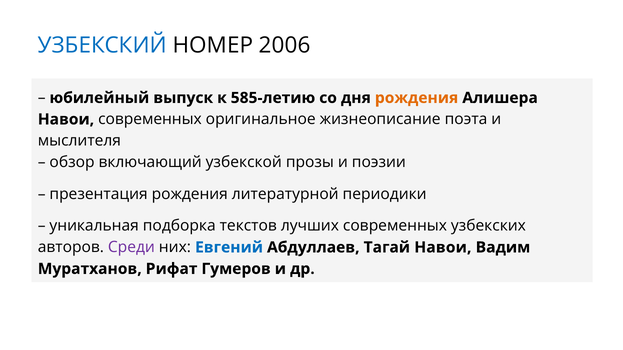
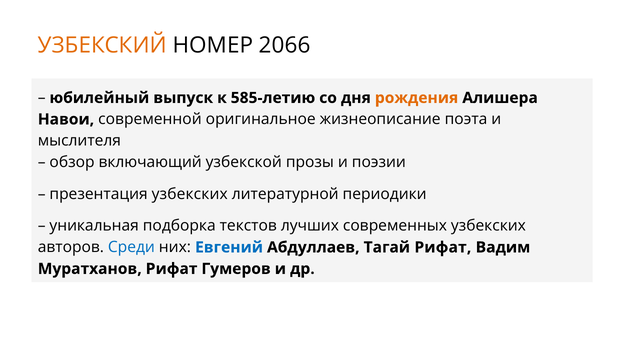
УЗБЕКСКИЙ colour: blue -> orange
2006: 2006 -> 2066
Навои современных: современных -> современной
презентация рождения: рождения -> узбекских
Среди colour: purple -> blue
Тагай Навои: Навои -> Рифат
